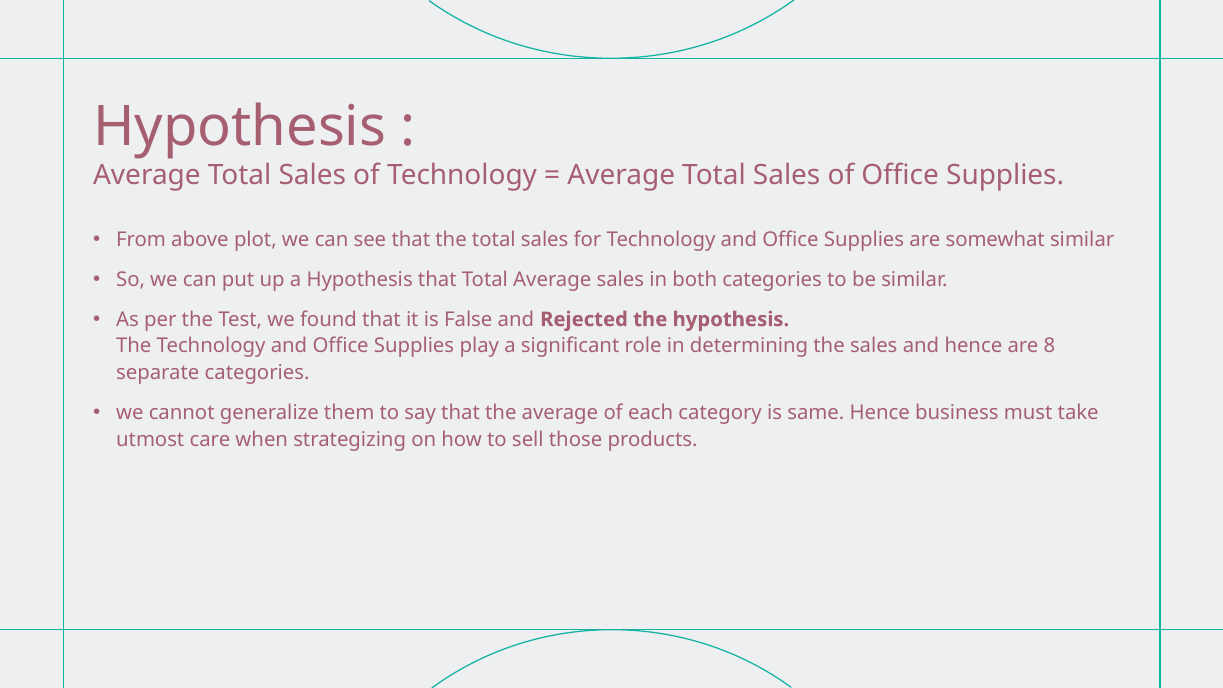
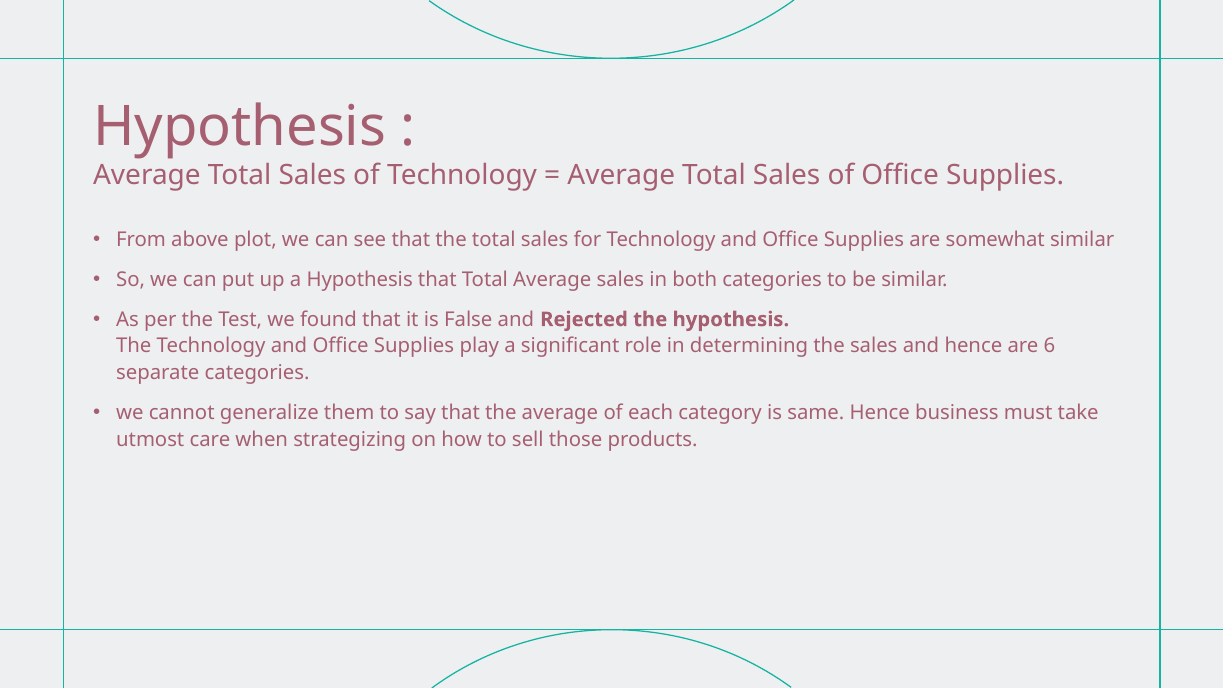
8: 8 -> 6
